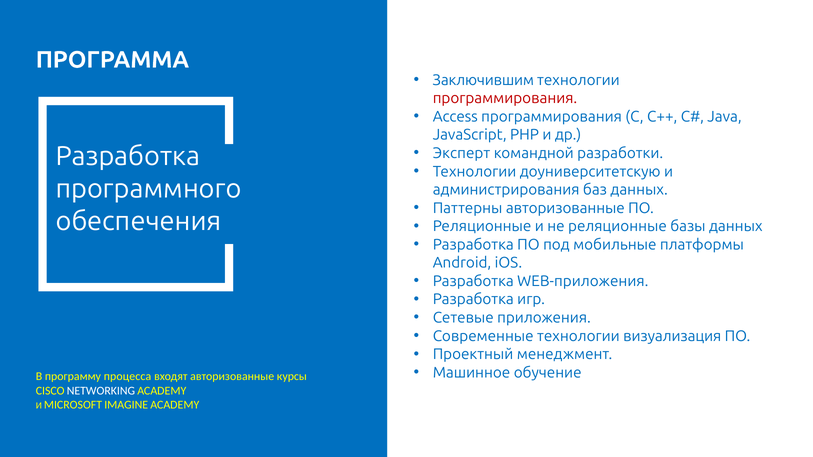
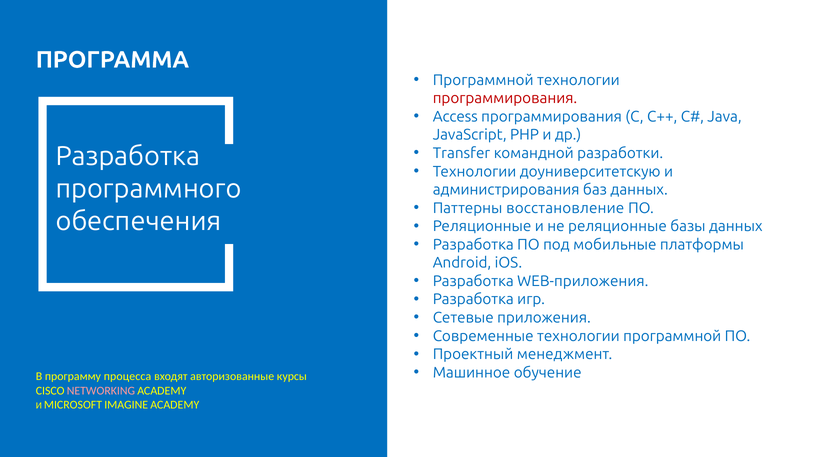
Заключившим at (483, 80): Заключившим -> Программной
Эксперт: Эксперт -> Transfer
Паттерны авторизованные: авторизованные -> восстановление
технологии визуализация: визуализация -> программной
NETWORKING colour: white -> pink
